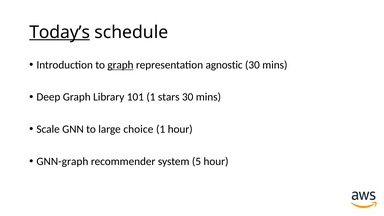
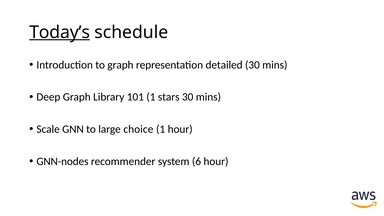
graph at (120, 65) underline: present -> none
agnostic: agnostic -> detailed
GNN-graph: GNN-graph -> GNN-nodes
5: 5 -> 6
